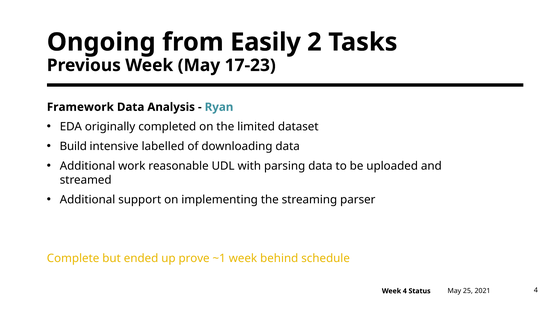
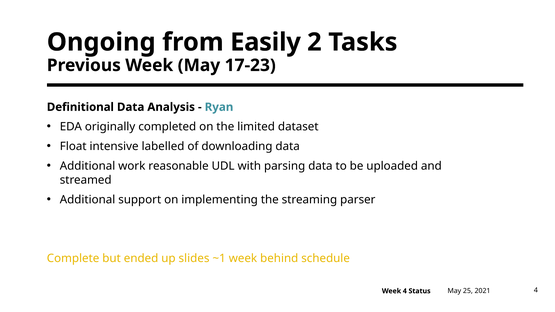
Framework: Framework -> Definitional
Build: Build -> Float
prove: prove -> slides
